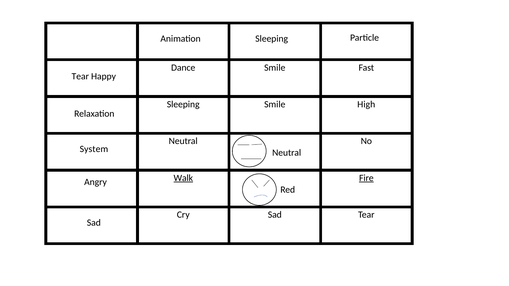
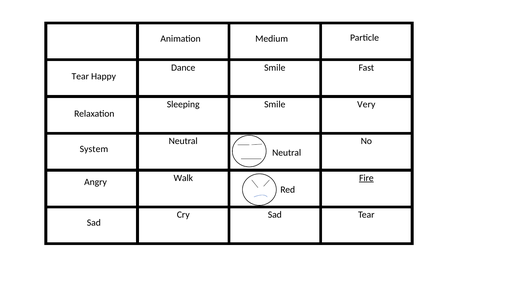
Animation Sleeping: Sleeping -> Medium
High: High -> Very
Walk underline: present -> none
